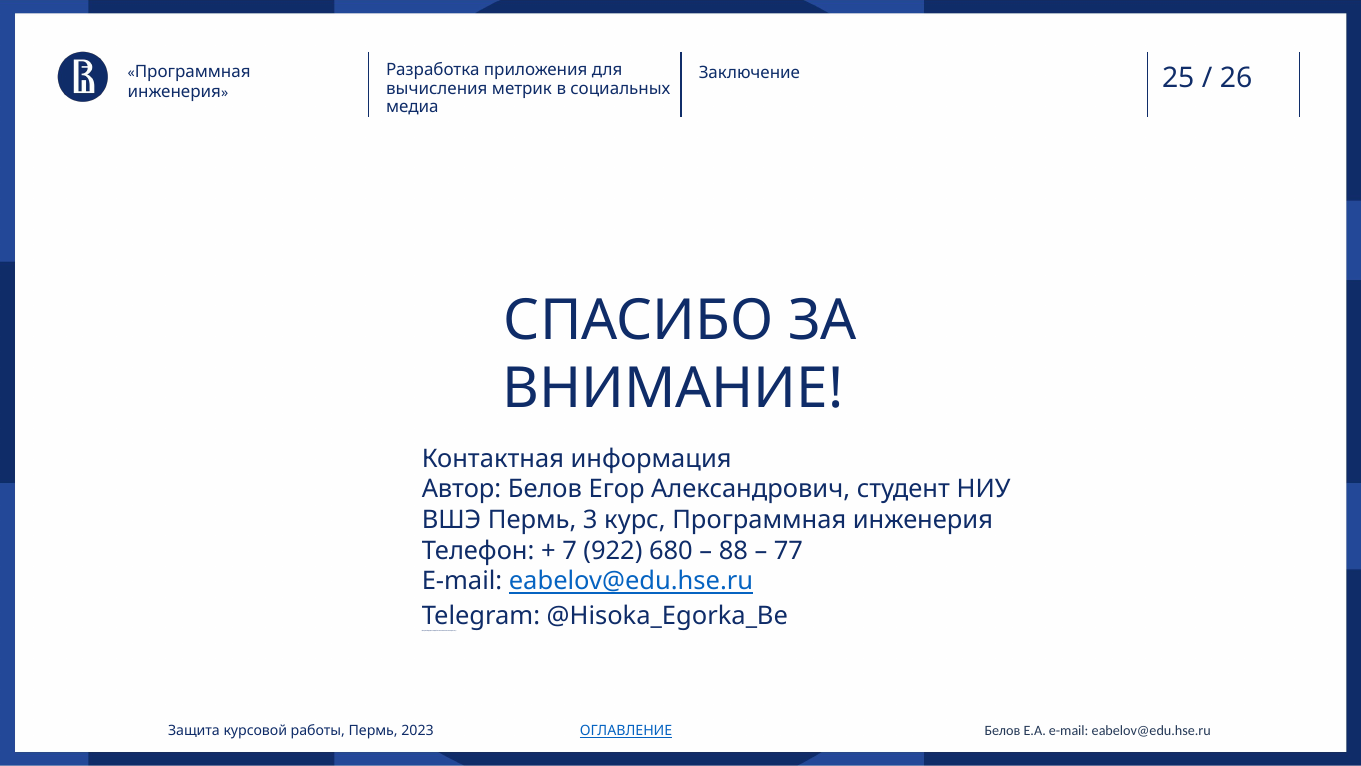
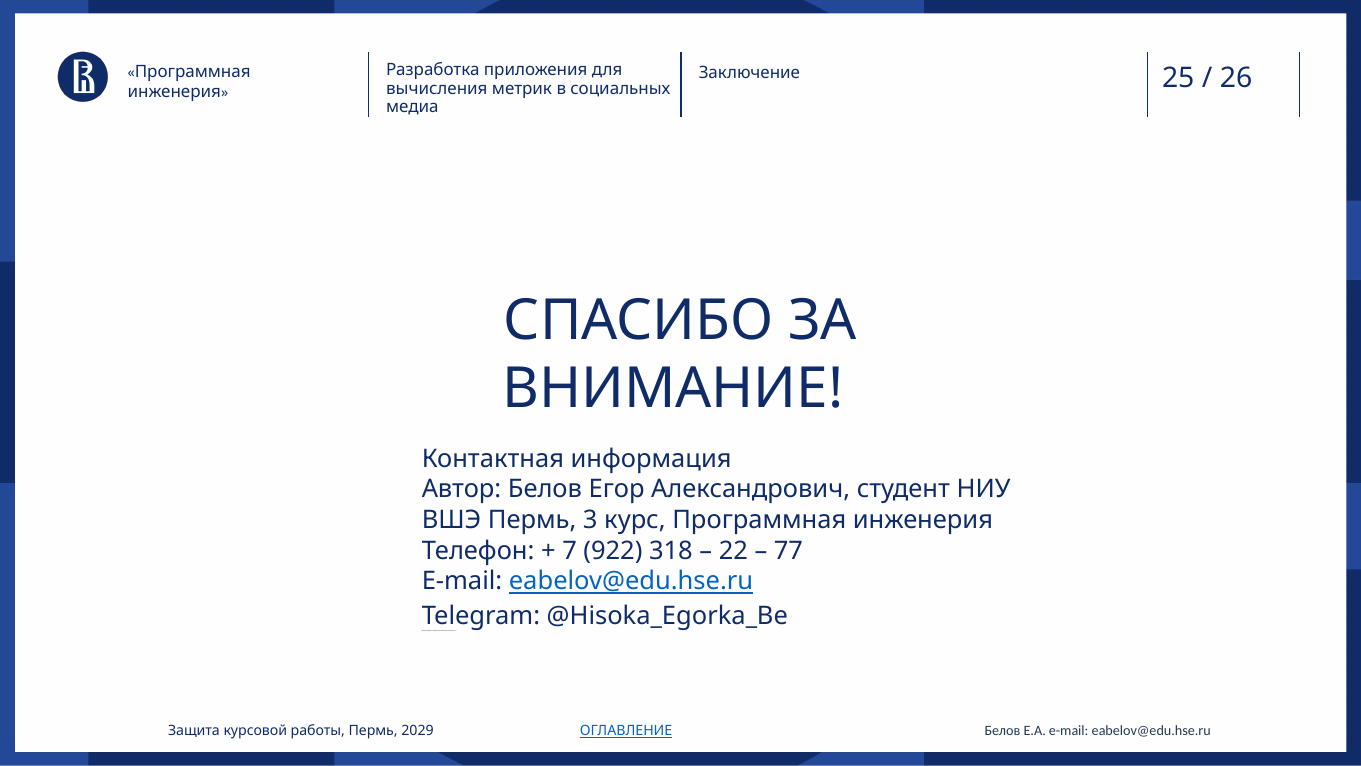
680: 680 -> 318
88: 88 -> 22
2023: 2023 -> 2029
